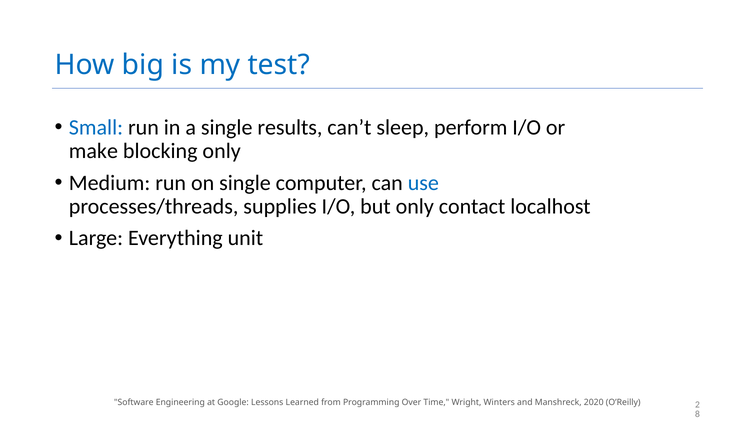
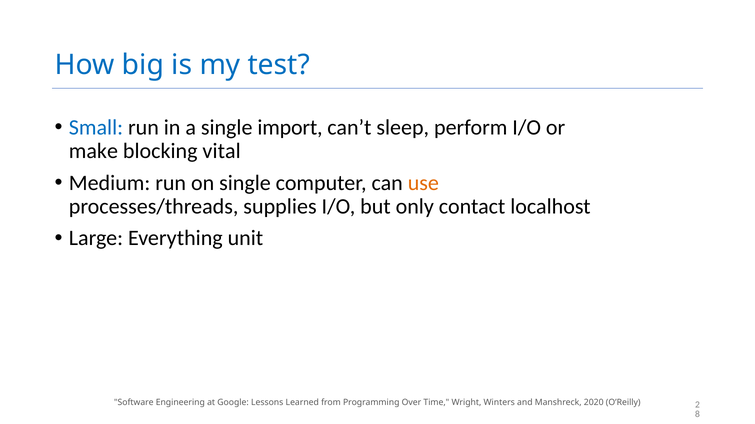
results: results -> import
blocking only: only -> vital
use colour: blue -> orange
